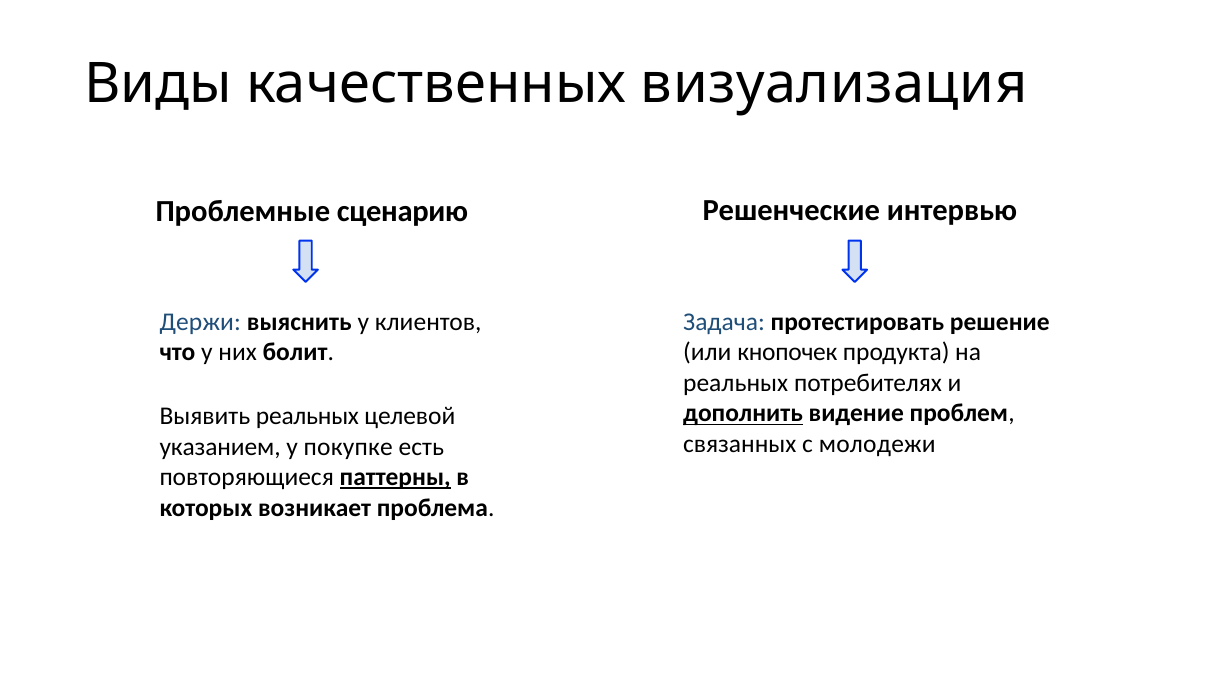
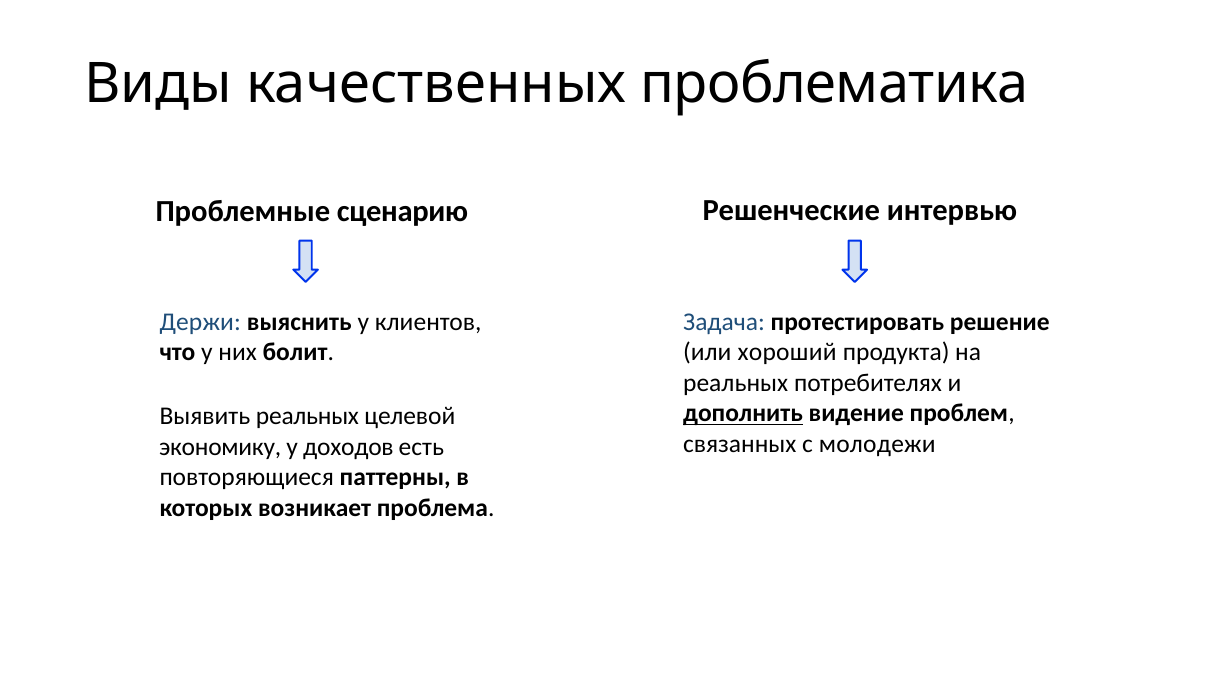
визуализация: визуализация -> проблематика
кнопочек: кнопочек -> хороший
указанием: указанием -> экономику
покупке: покупке -> доходов
паттерны underline: present -> none
